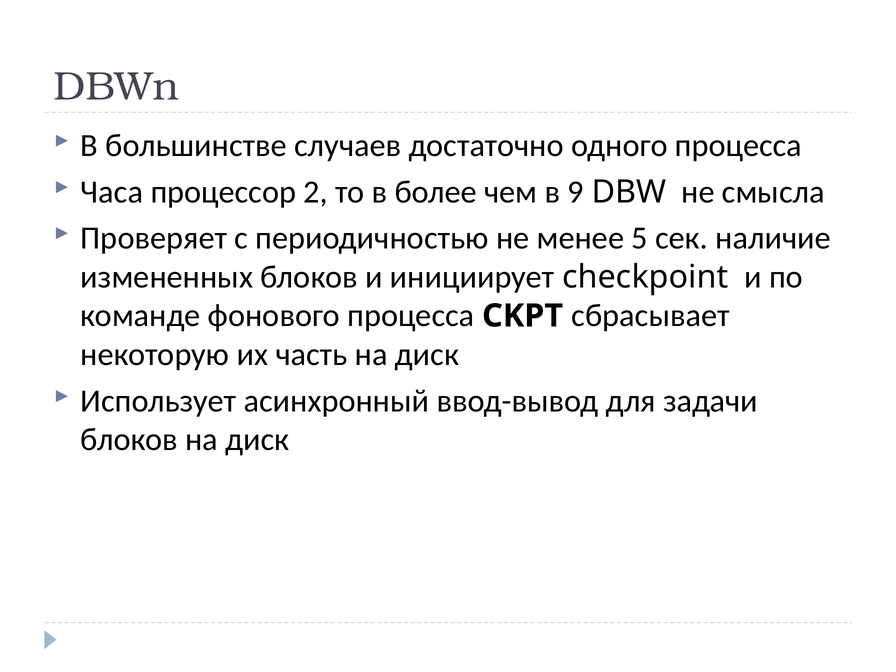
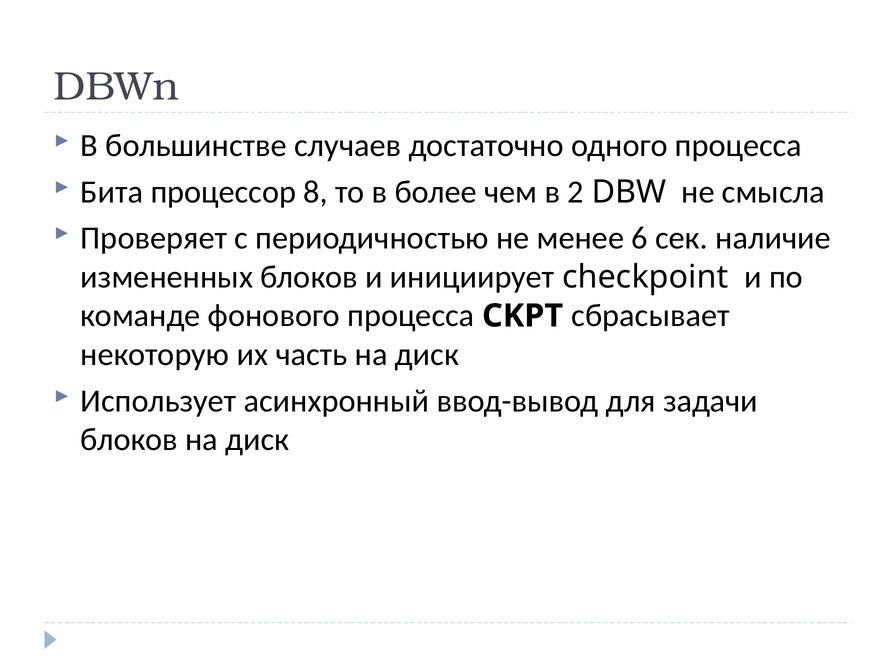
Часа: Часа -> Бита
2: 2 -> 8
9: 9 -> 2
5: 5 -> 6
